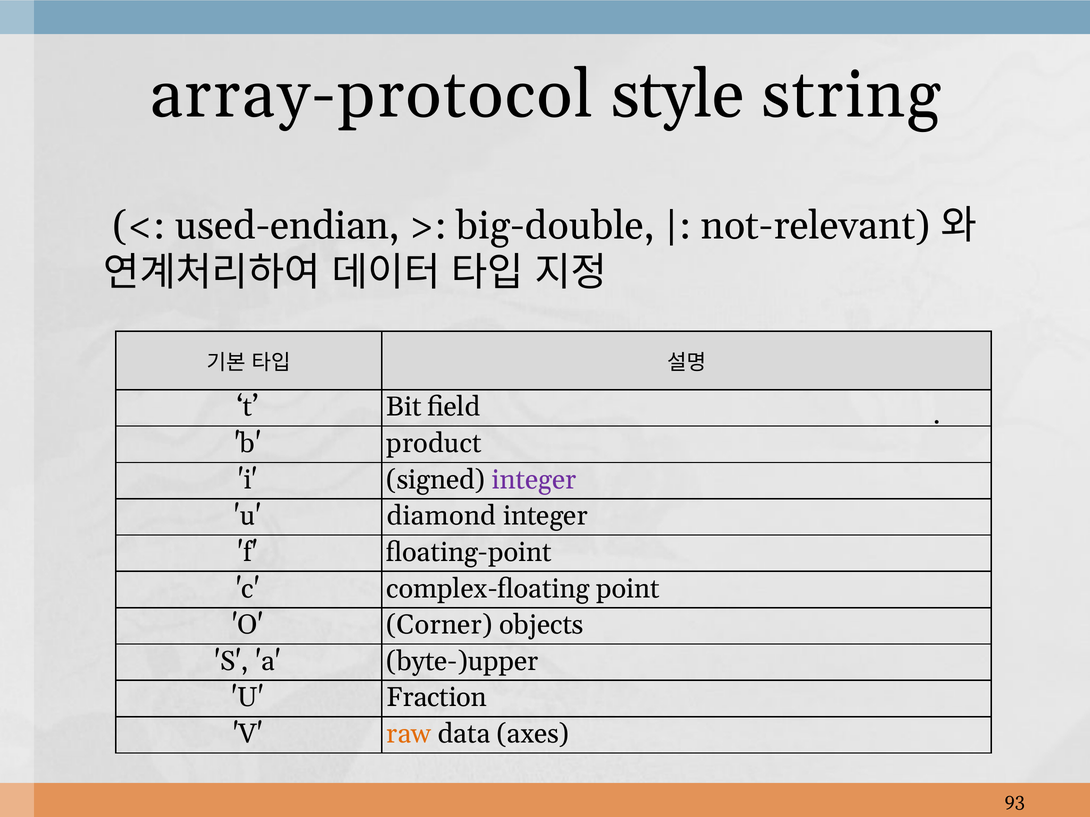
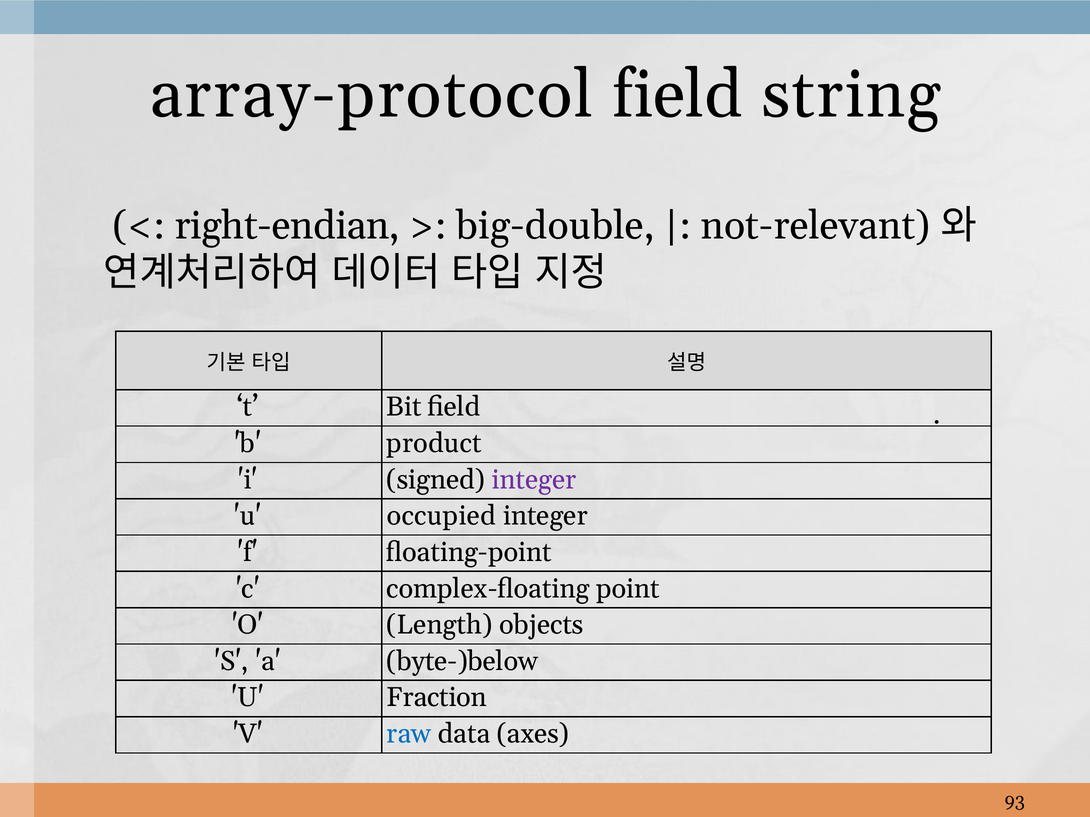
array-protocol style: style -> field
used-endian: used-endian -> right-endian
diamond: diamond -> occupied
Corner: Corner -> Length
byte-)upper: byte-)upper -> byte-)below
raw colour: orange -> blue
